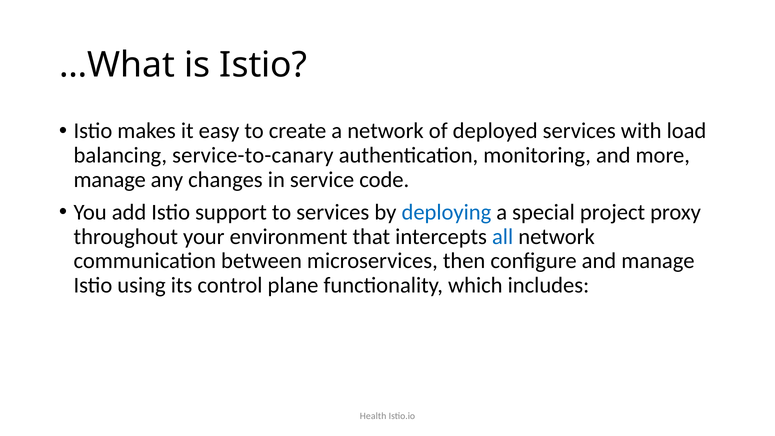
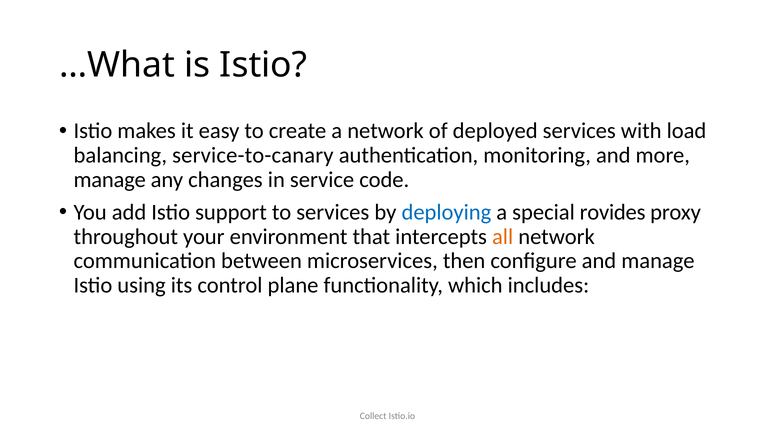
project: project -> rovides
all colour: blue -> orange
Health: Health -> Collect
